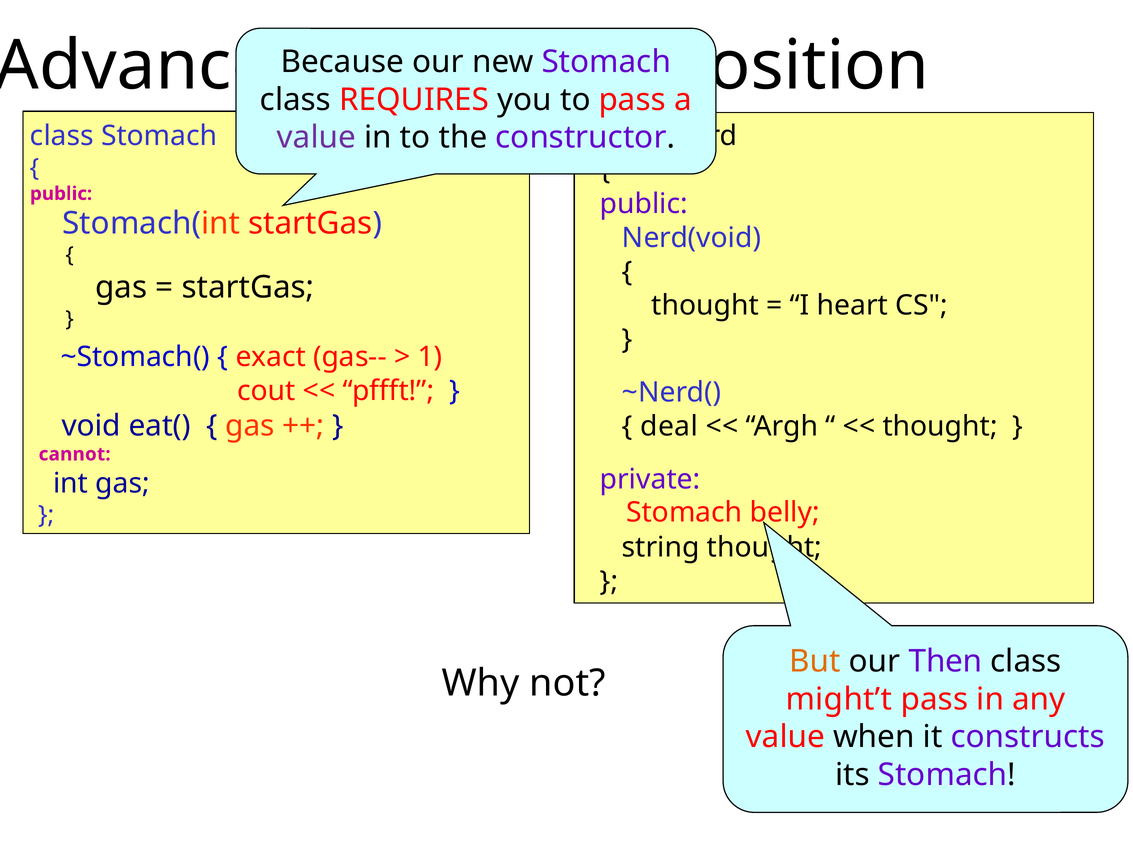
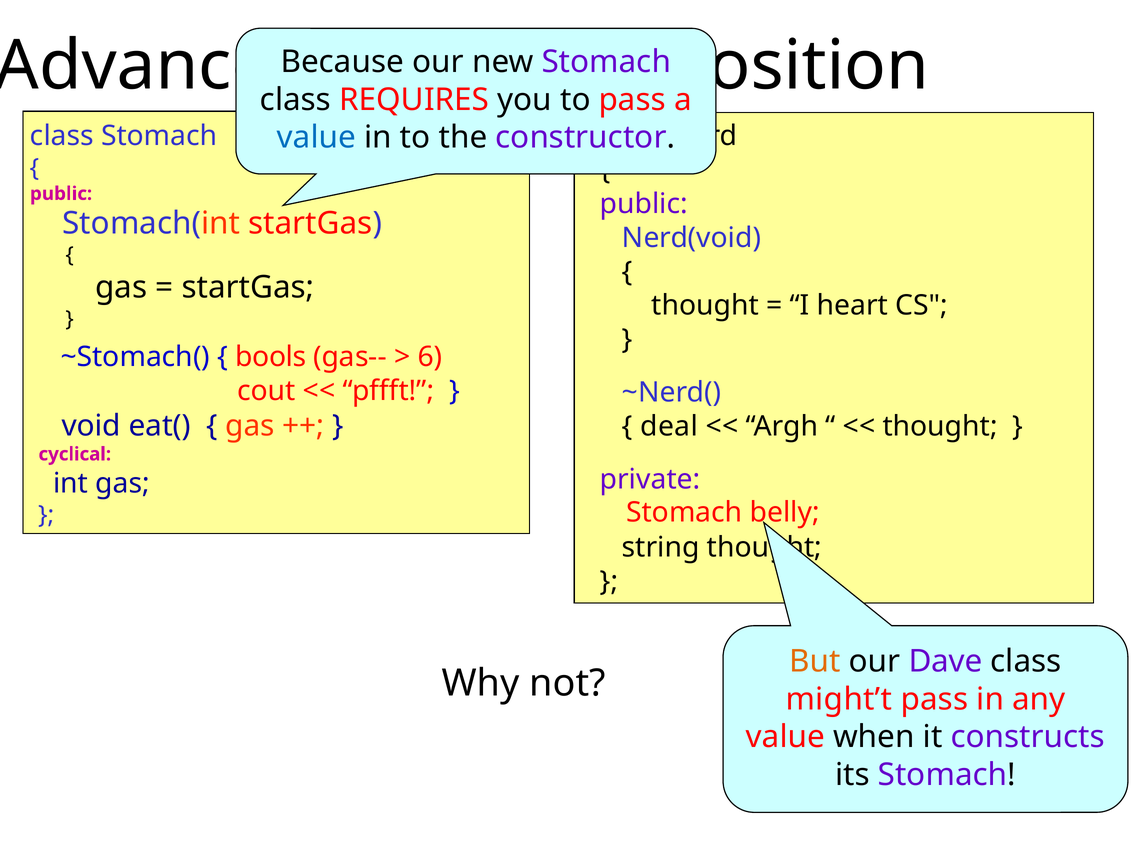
value at (316, 138) colour: purple -> blue
exact: exact -> bools
1: 1 -> 6
cannot: cannot -> cyclical
Then: Then -> Dave
